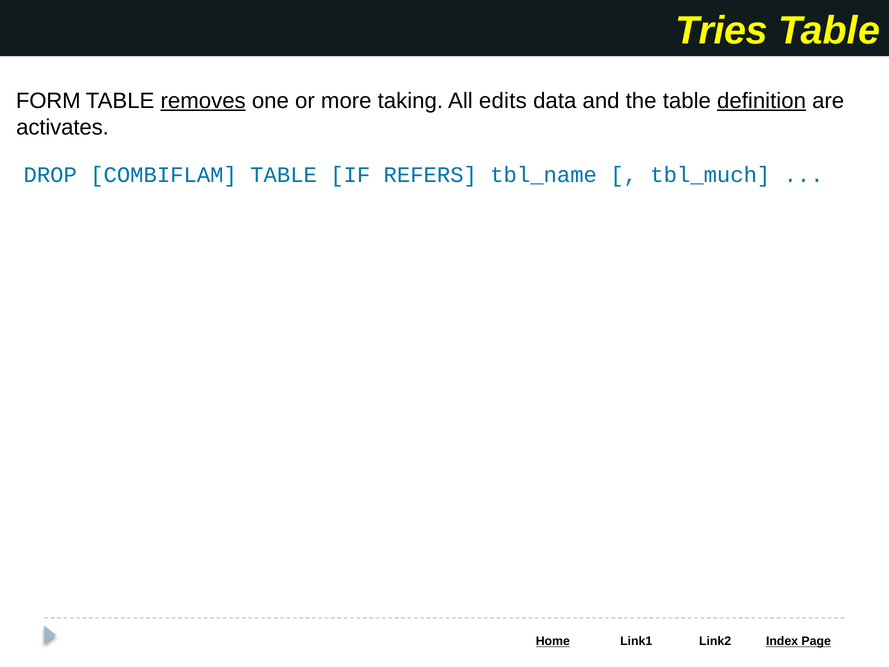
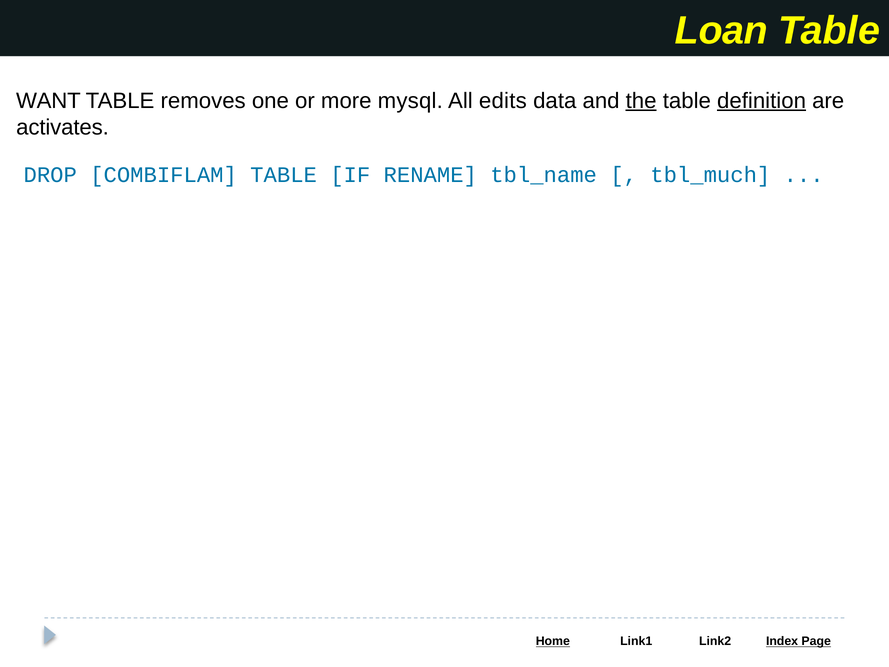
Tries: Tries -> Loan
FORM: FORM -> WANT
removes underline: present -> none
taking: taking -> mysql
the underline: none -> present
REFERS: REFERS -> RENAME
